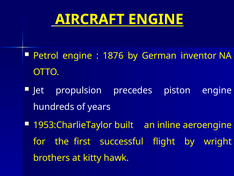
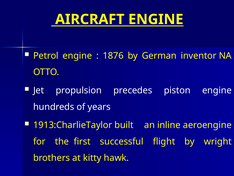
1953:CharlieTaylor: 1953:CharlieTaylor -> 1913:CharlieTaylor
